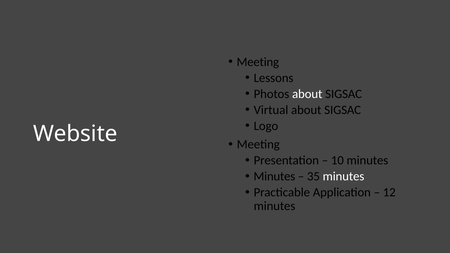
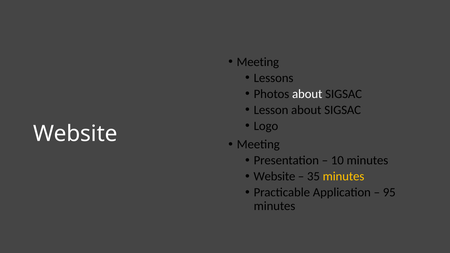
Virtual: Virtual -> Lesson
Minutes at (274, 176): Minutes -> Website
minutes at (344, 176) colour: white -> yellow
12: 12 -> 95
